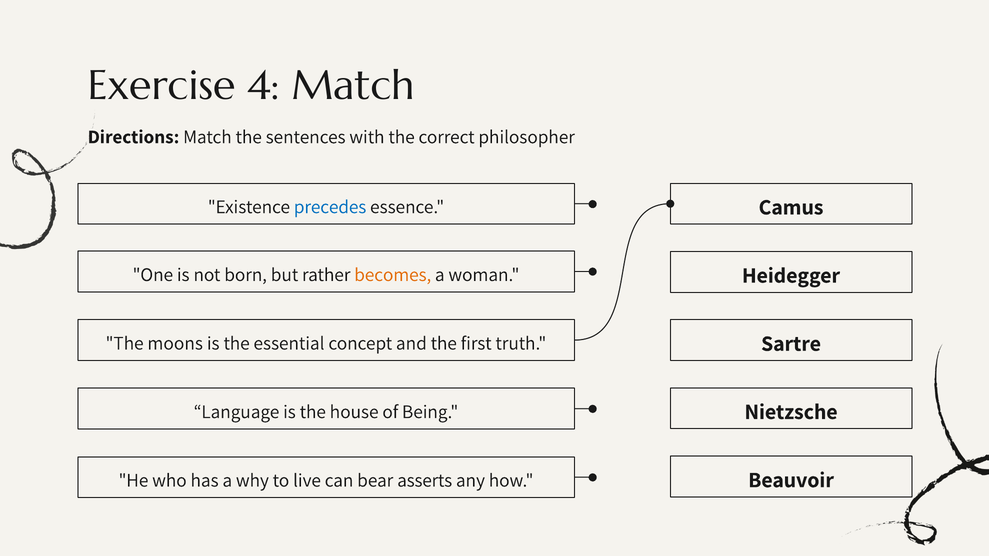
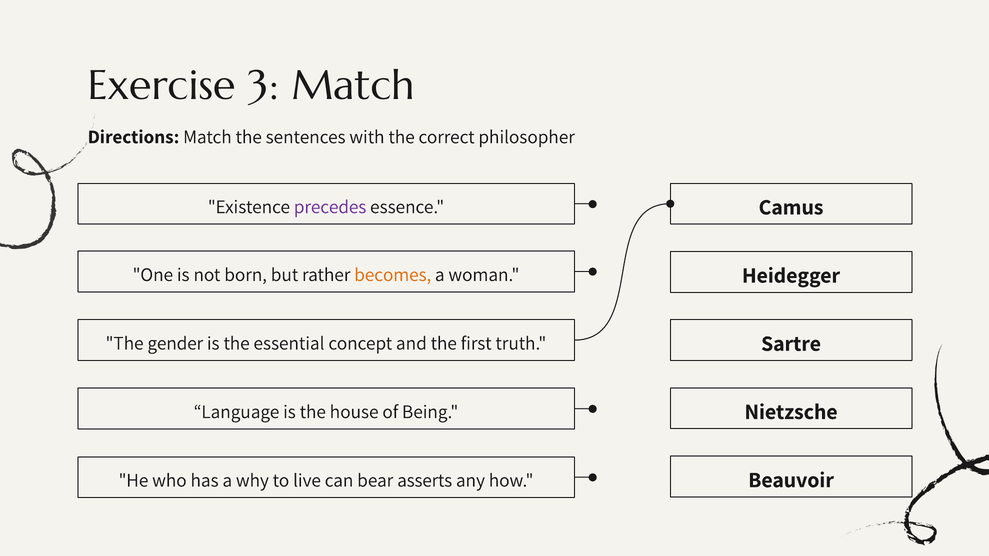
4: 4 -> 3
precedes colour: blue -> purple
moons: moons -> gender
